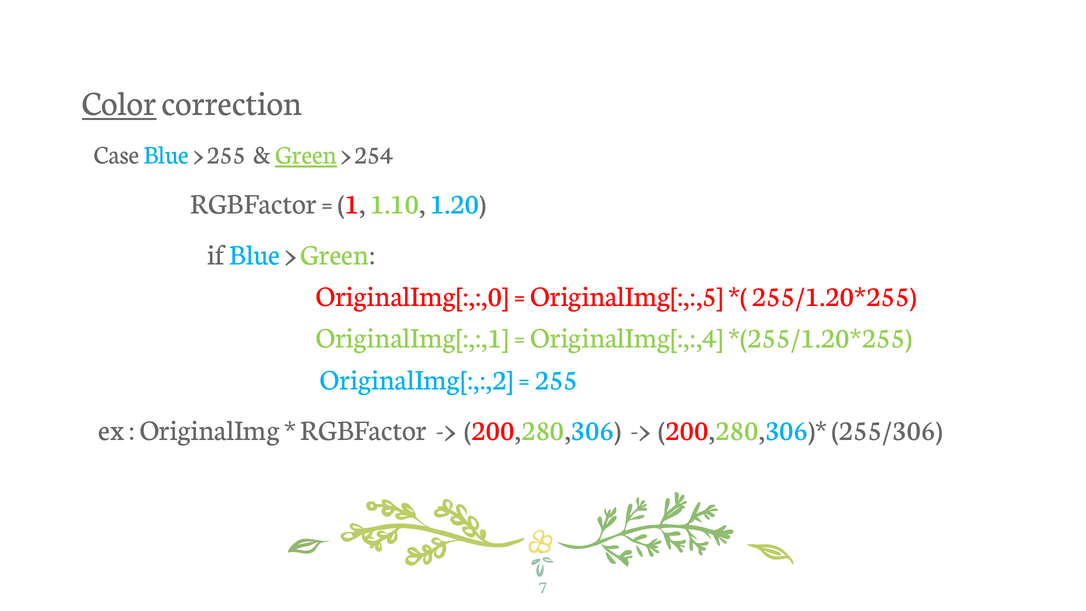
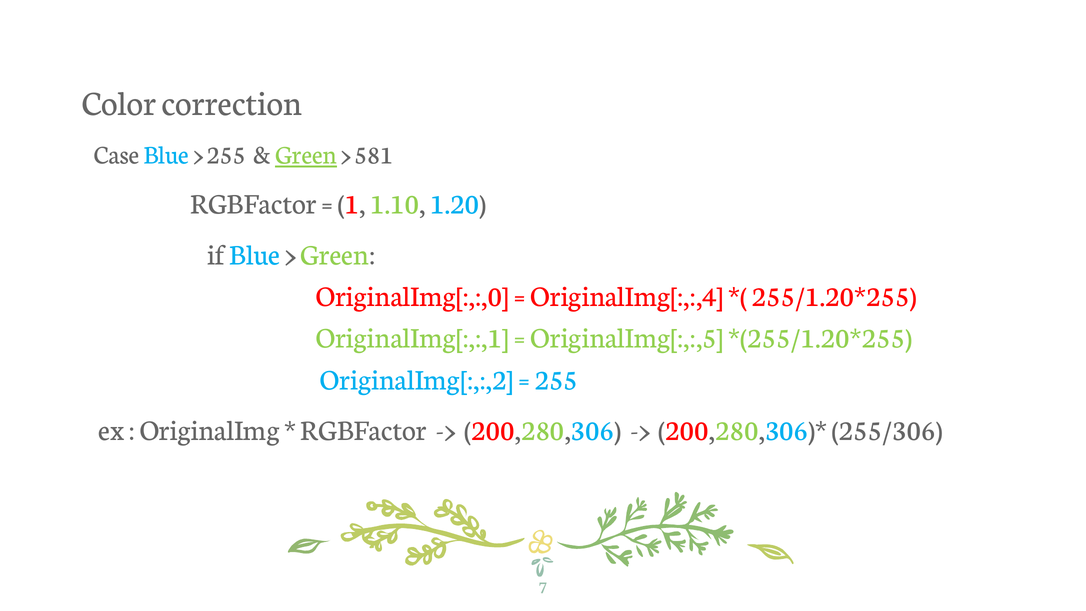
Color underline: present -> none
254: 254 -> 581
OriginalImg[:,:,5: OriginalImg[:,:,5 -> OriginalImg[:,:,4
OriginalImg[:,:,4: OriginalImg[:,:,4 -> OriginalImg[:,:,5
